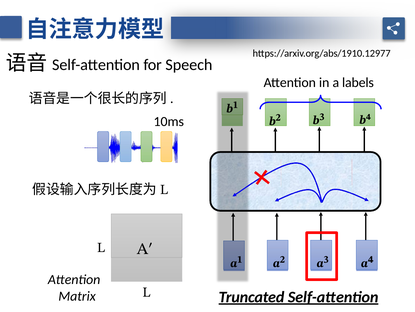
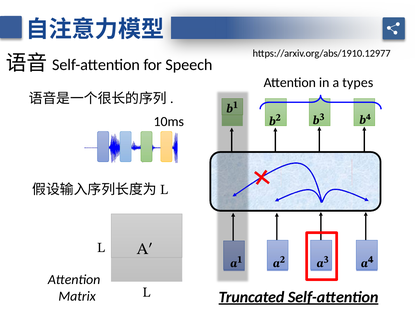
labels: labels -> types
